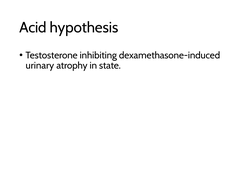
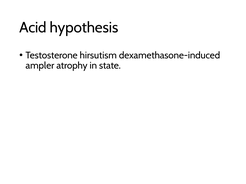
inhibiting: inhibiting -> hirsutism
urinary: urinary -> ampler
